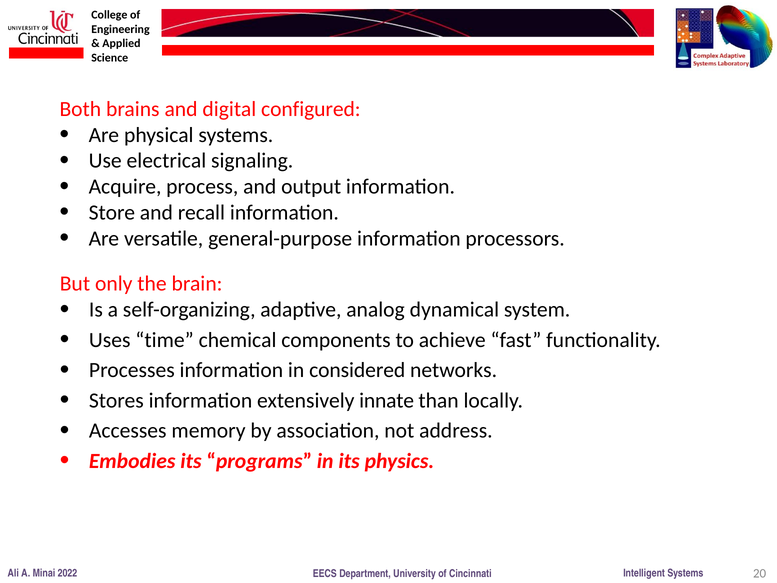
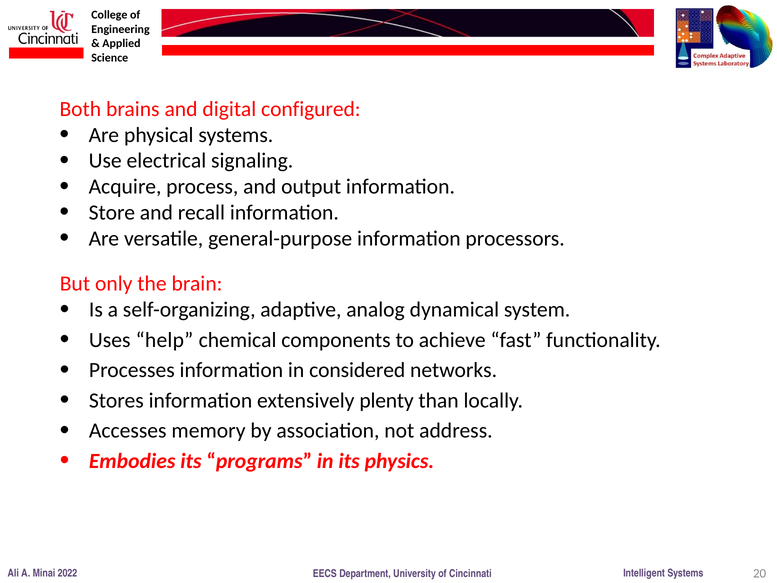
time: time -> help
innate: innate -> plenty
